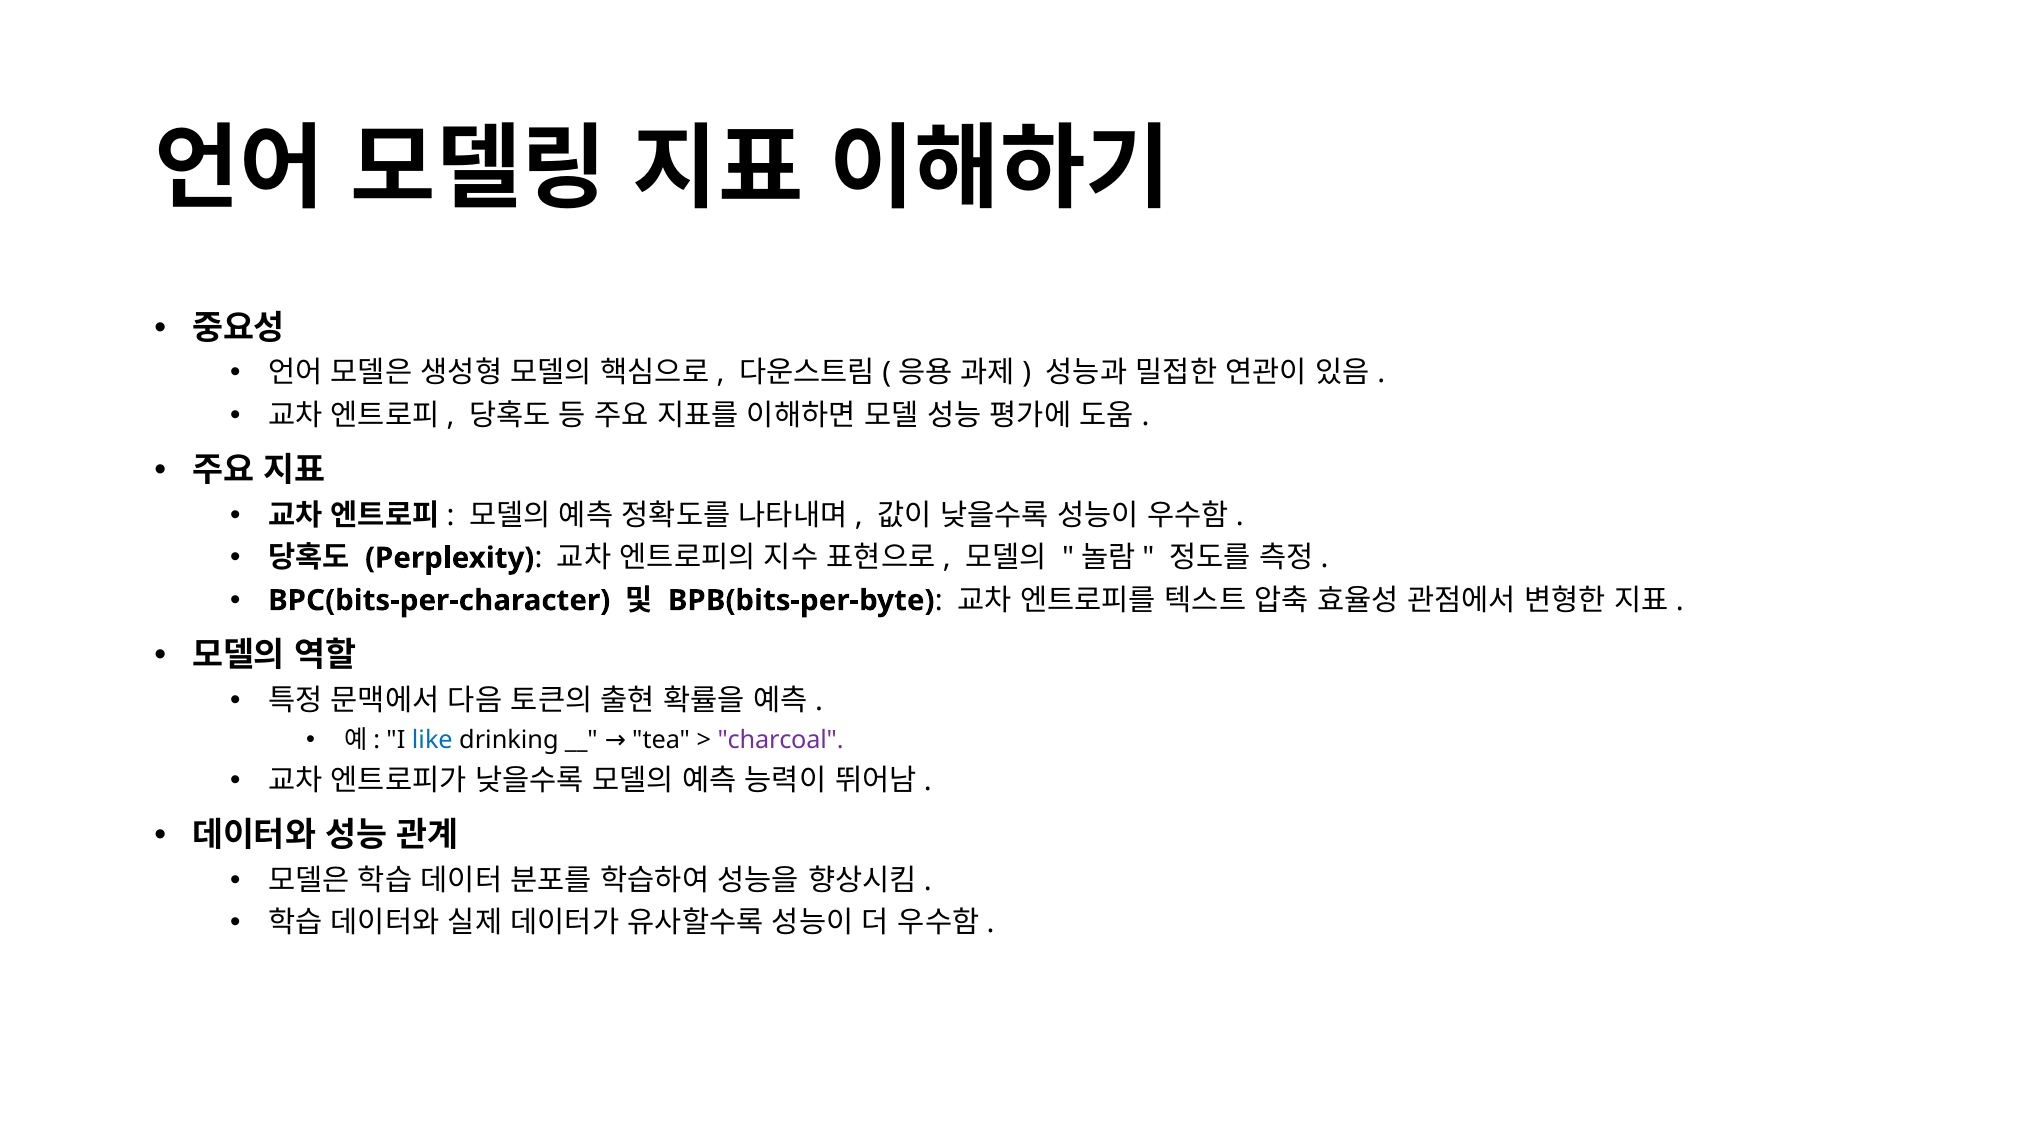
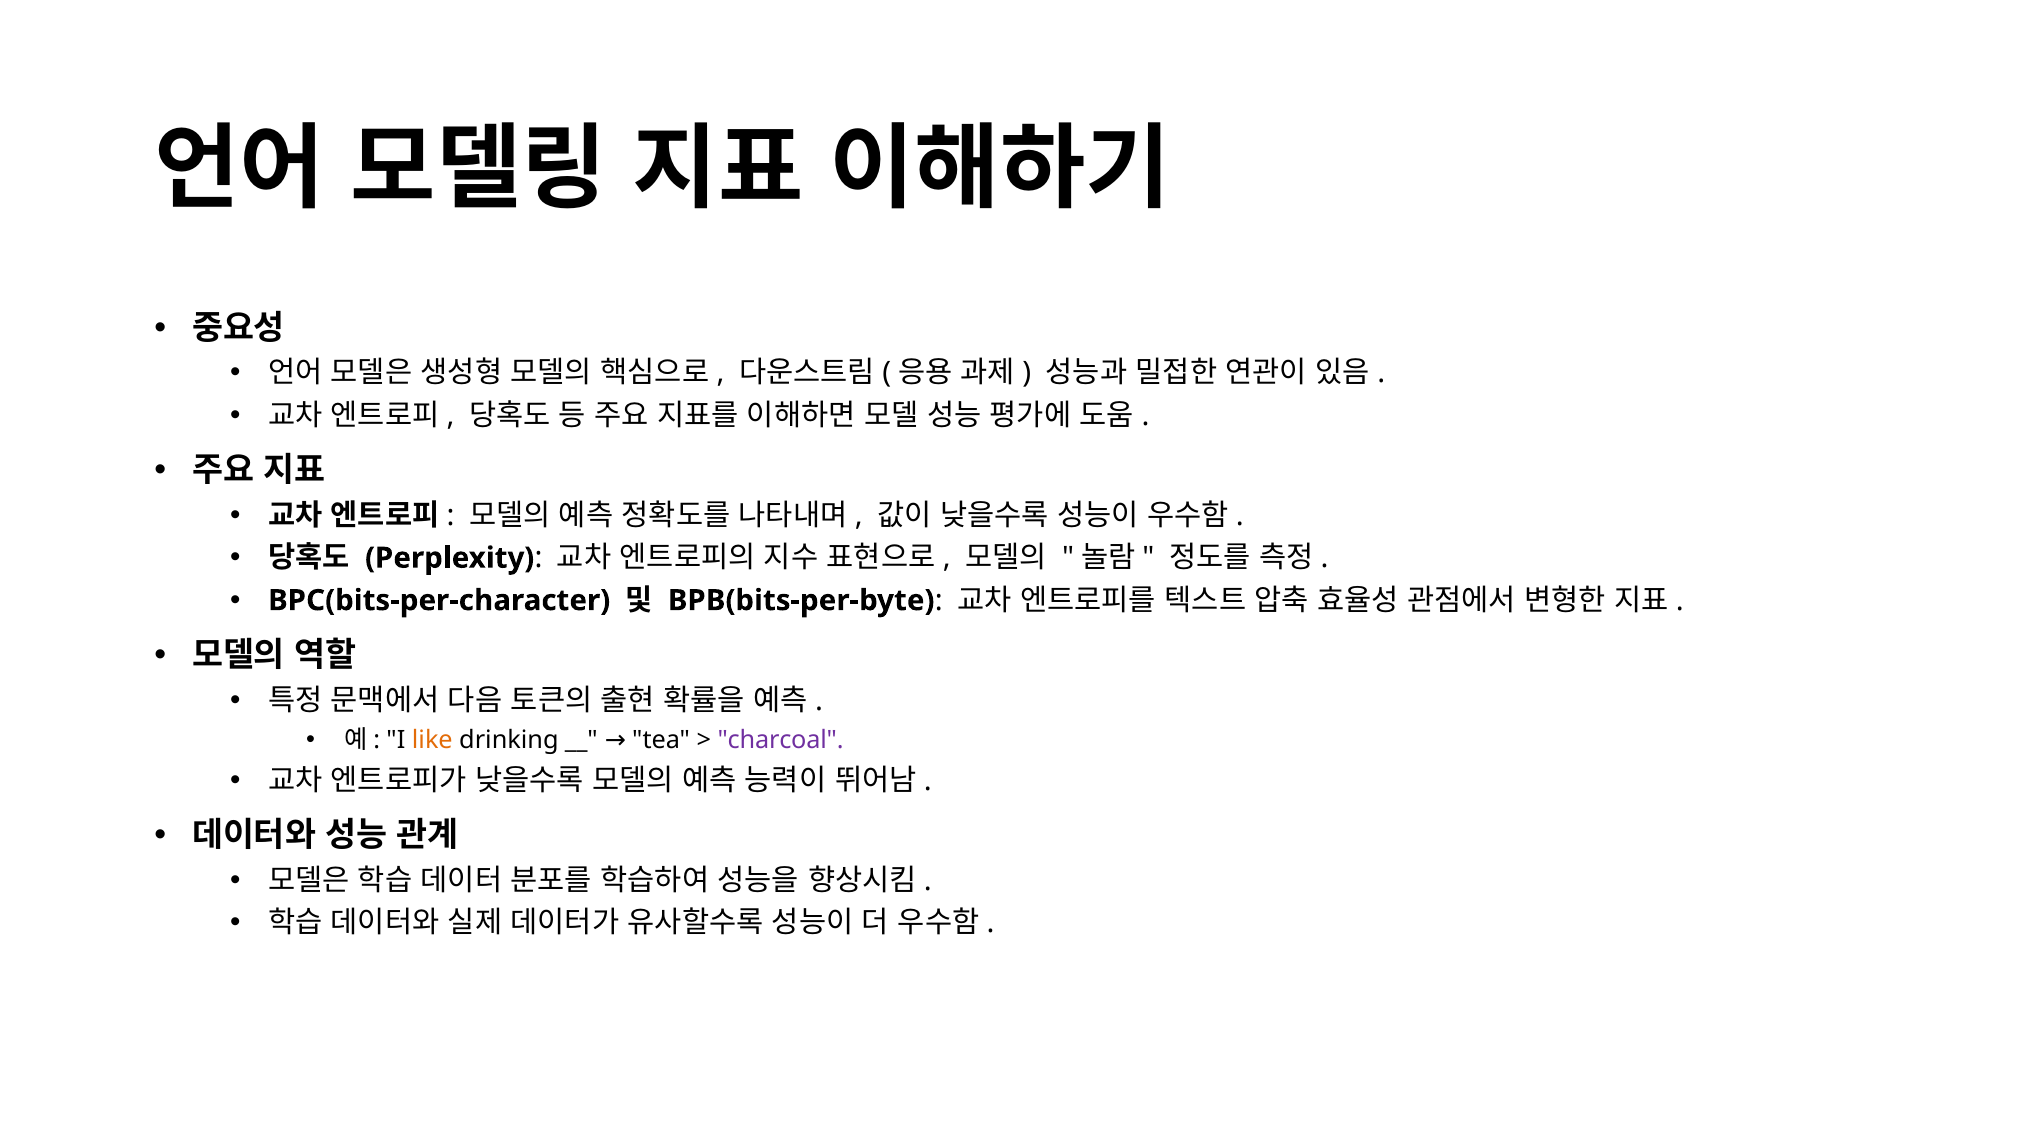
like colour: blue -> orange
